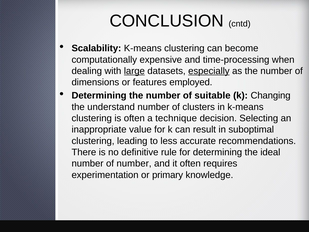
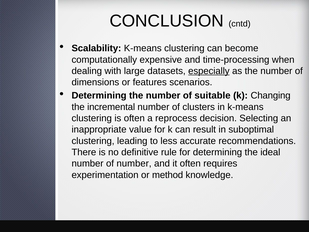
large underline: present -> none
employed: employed -> scenarios
understand: understand -> incremental
technique: technique -> reprocess
primary: primary -> method
